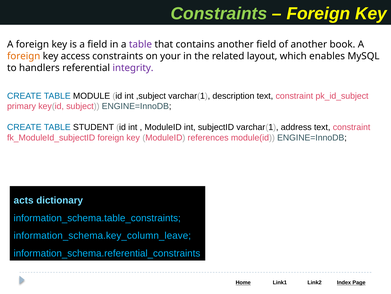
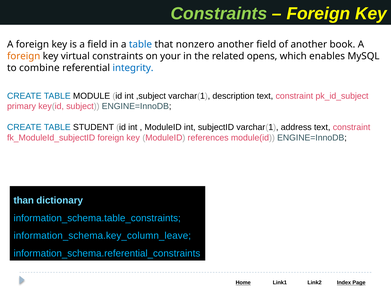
table at (140, 44) colour: purple -> blue
contains: contains -> nonzero
access: access -> virtual
layout: layout -> opens
handlers: handlers -> combine
integrity colour: purple -> blue
acts: acts -> than
